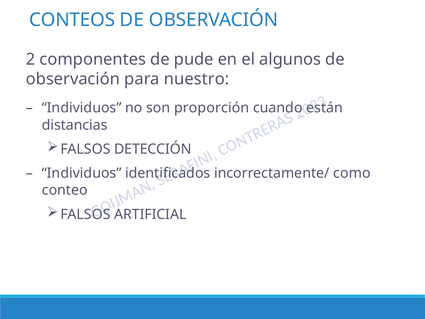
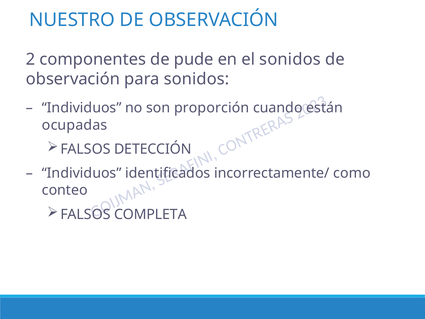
CONTEOS: CONTEOS -> NUESTRO
el algunos: algunos -> sonidos
para nuestro: nuestro -> sonidos
distancias: distancias -> ocupadas
ARTIFICIAL: ARTIFICIAL -> COMPLETA
